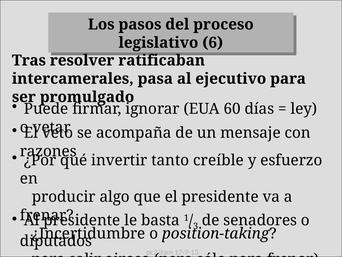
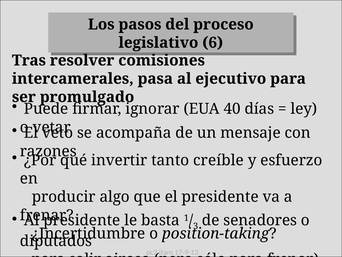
ratificaban: ratificaban -> comisiones
60: 60 -> 40
